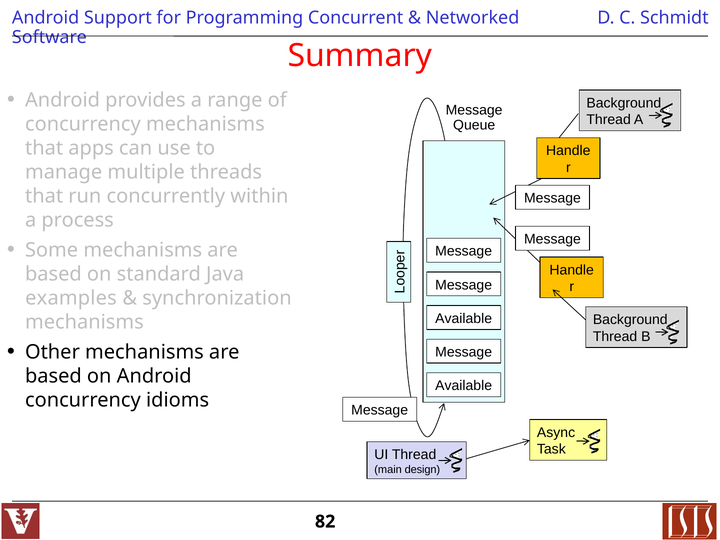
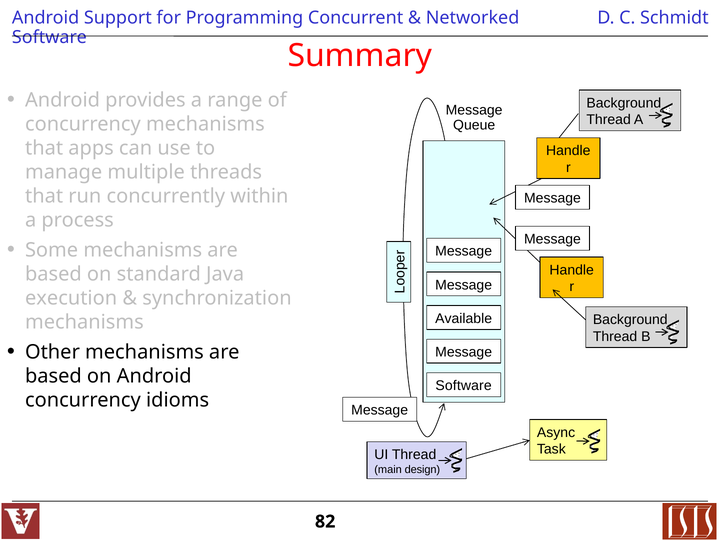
examples: examples -> execution
Available at (464, 386): Available -> Software
